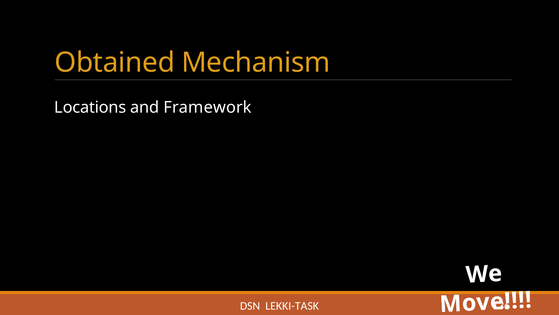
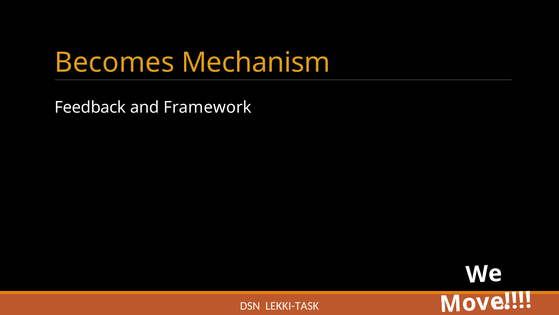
Obtained: Obtained -> Becomes
Locations: Locations -> Feedback
